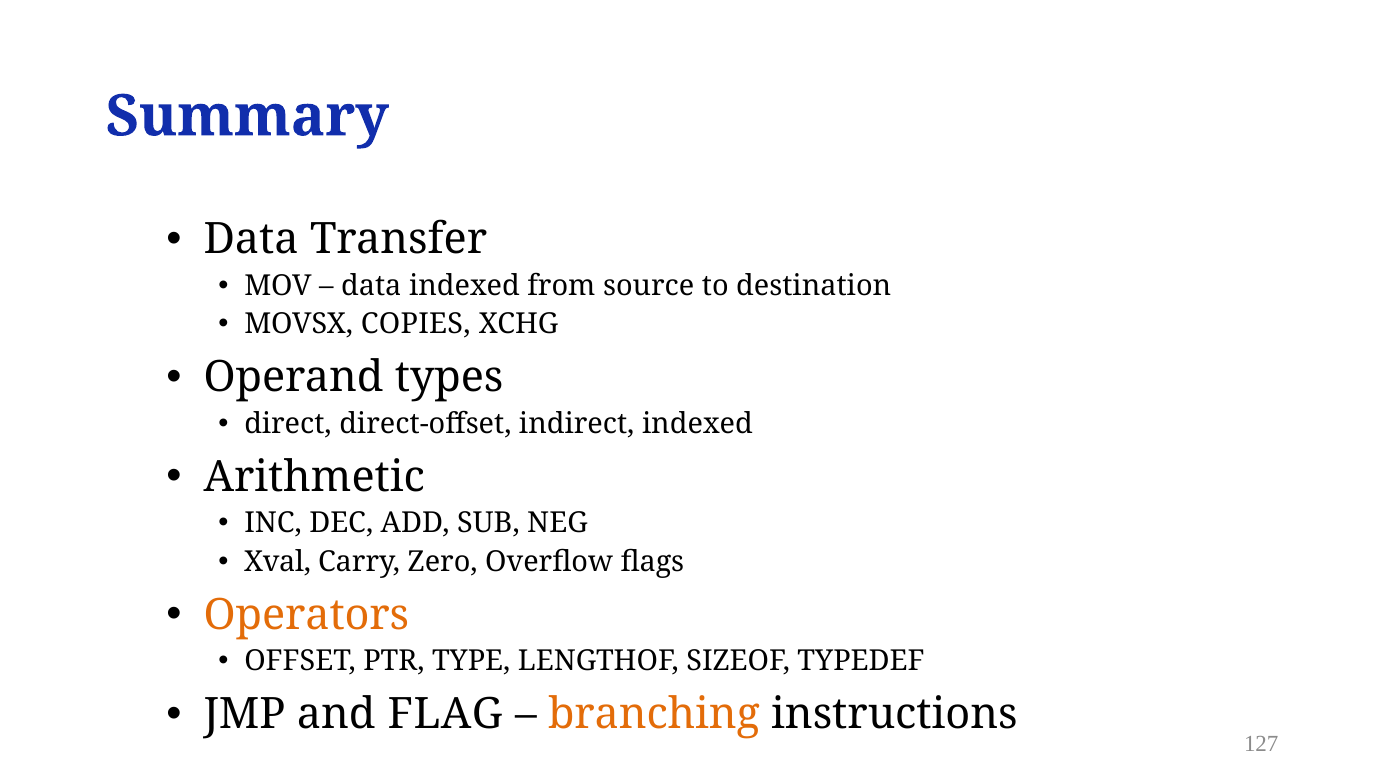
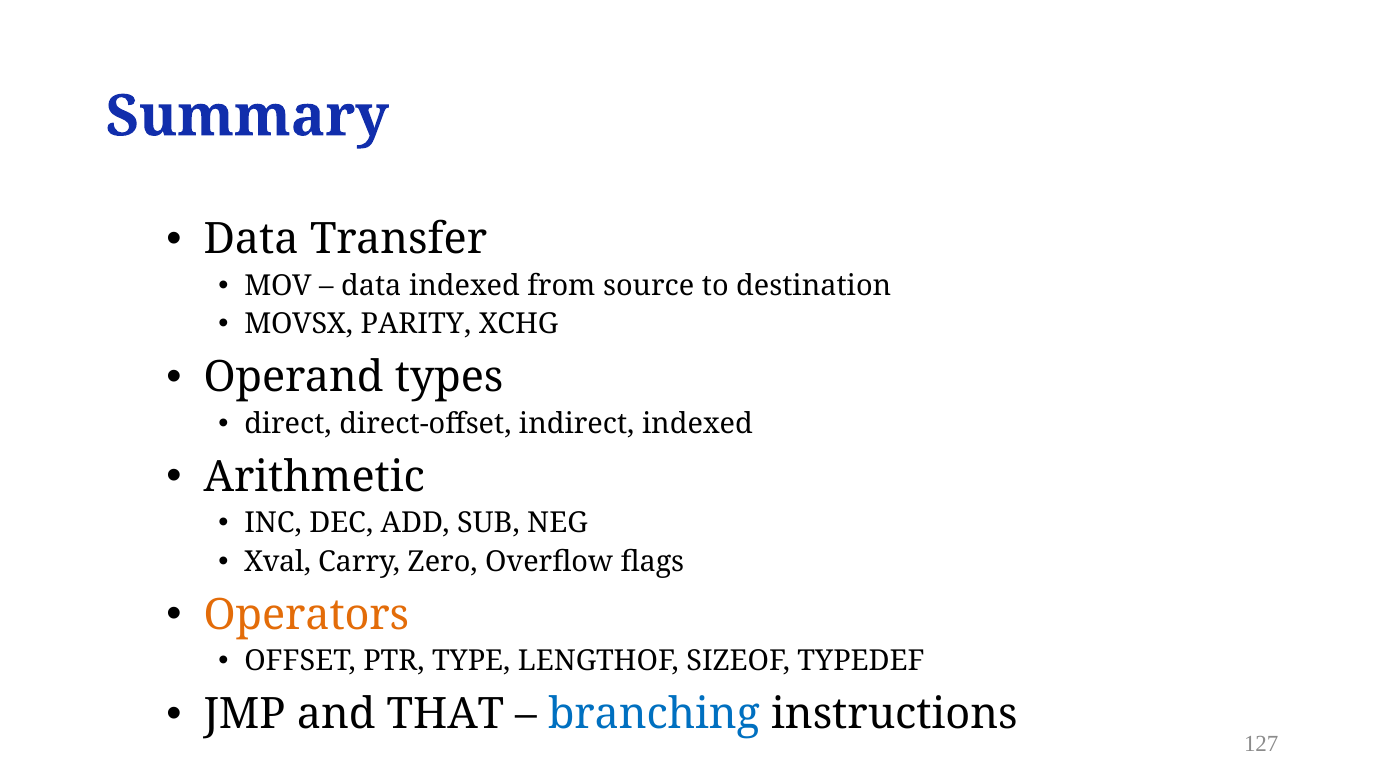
COPIES: COPIES -> PARITY
FLAG: FLAG -> THAT
branching colour: orange -> blue
